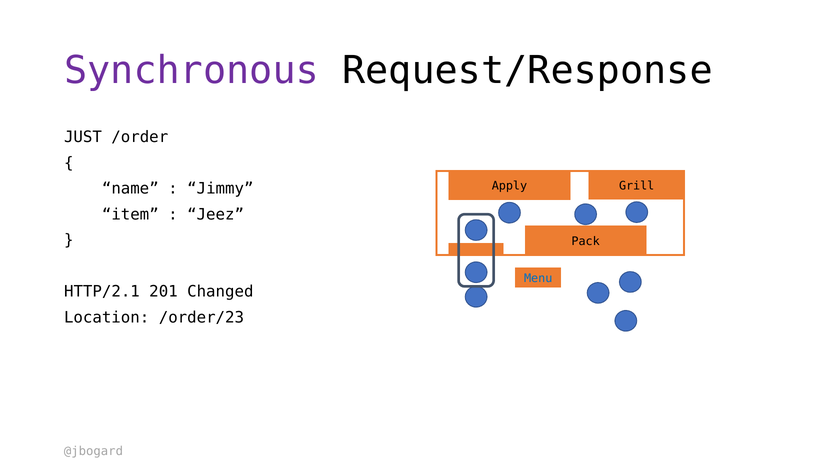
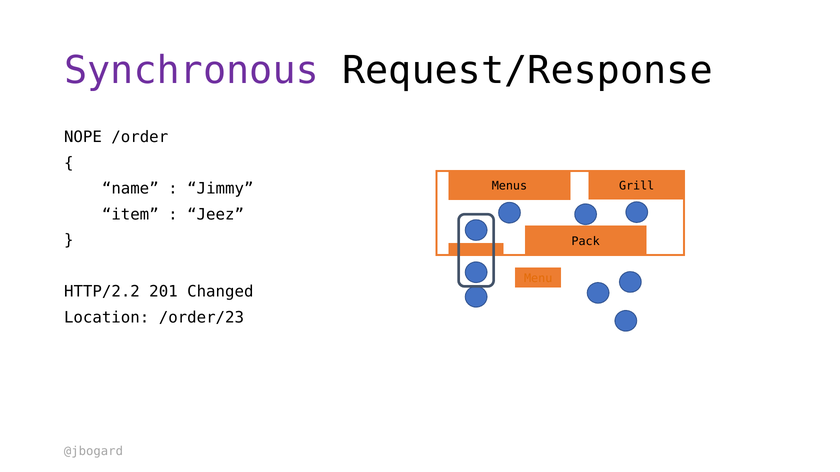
JUST: JUST -> NOPE
Apply: Apply -> Menus
Menu colour: blue -> orange
HTTP/2.1: HTTP/2.1 -> HTTP/2.2
